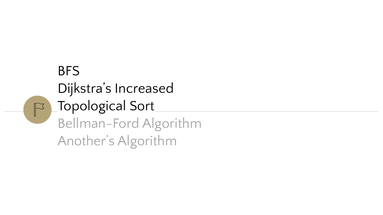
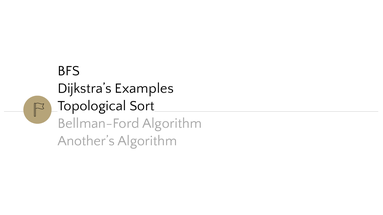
Increased: Increased -> Examples
